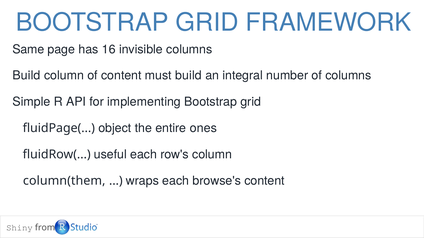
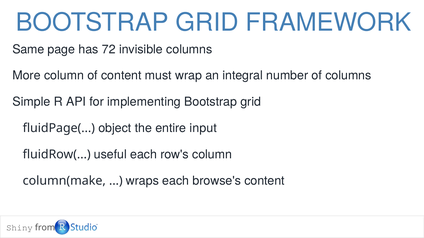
16: 16 -> 72
Build at (27, 76): Build -> More
must build: build -> wrap
ones: ones -> input
column(them: column(them -> column(make
